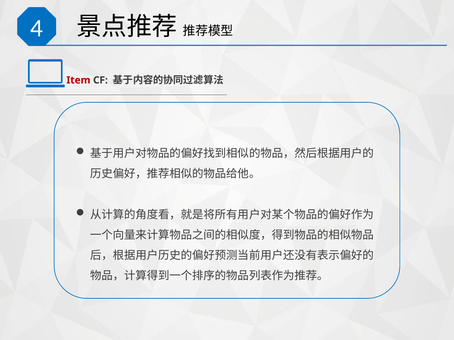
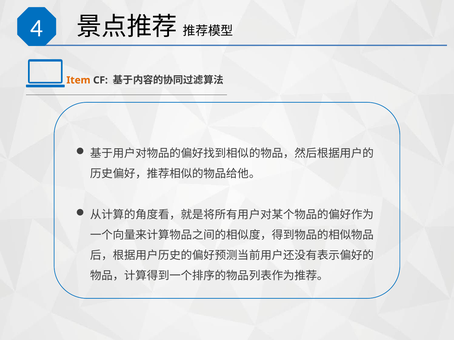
Item colour: red -> orange
